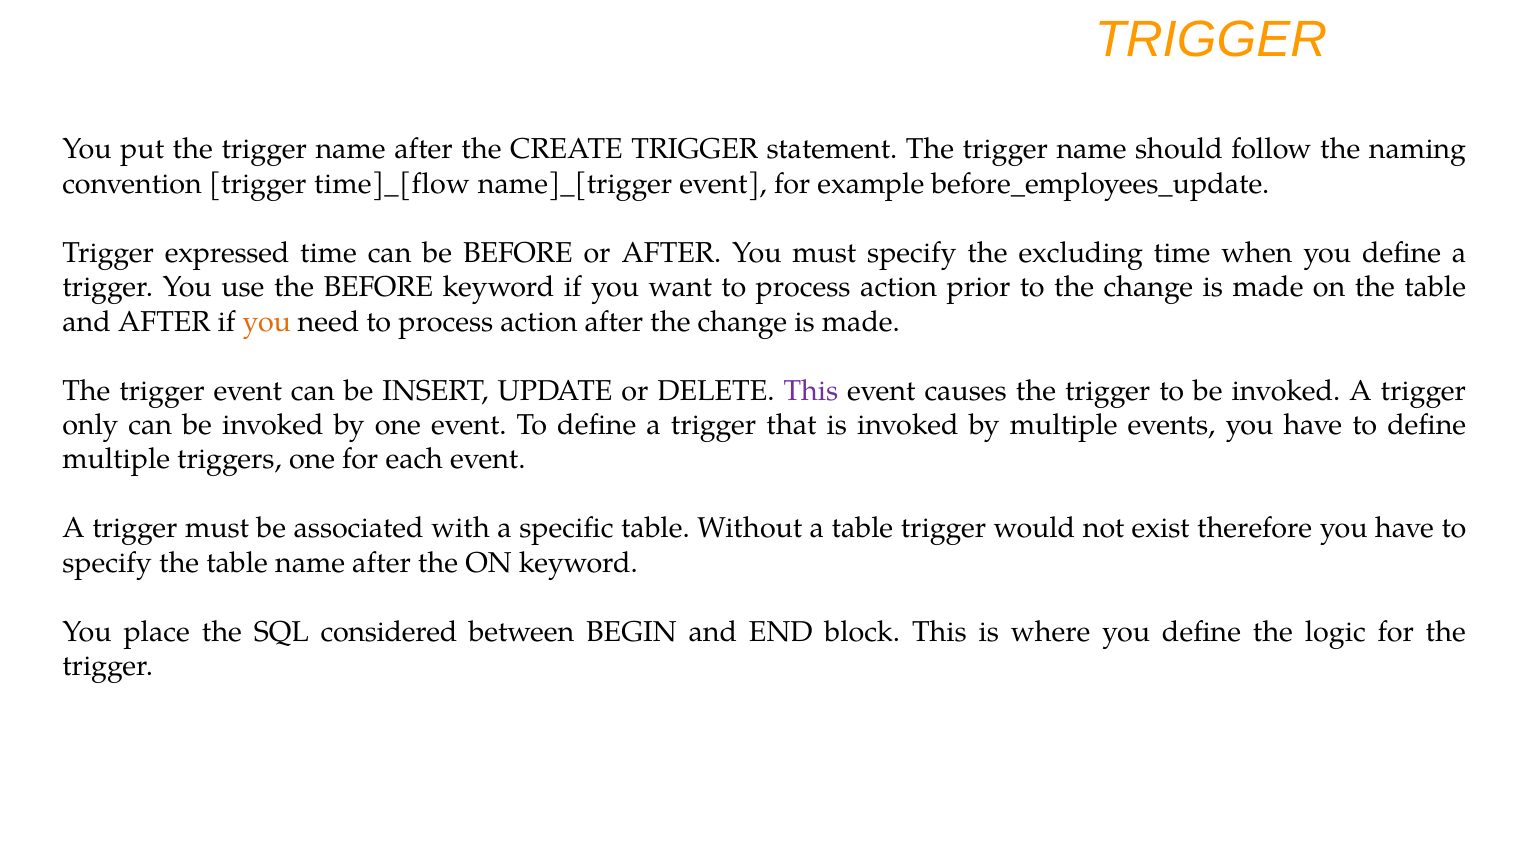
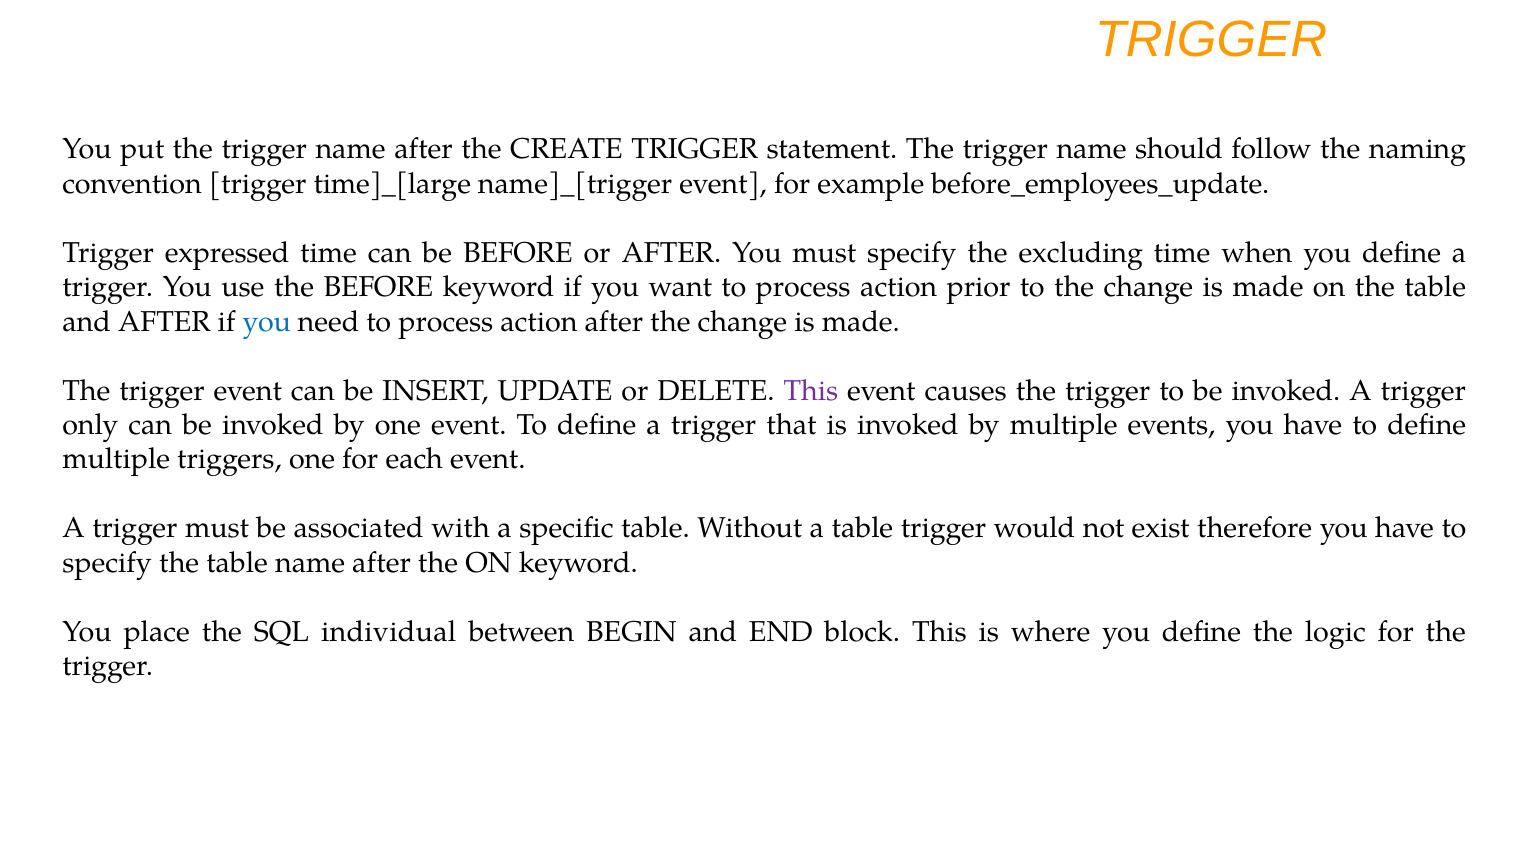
time]_[flow: time]_[flow -> time]_[large
you at (267, 322) colour: orange -> blue
considered: considered -> individual
